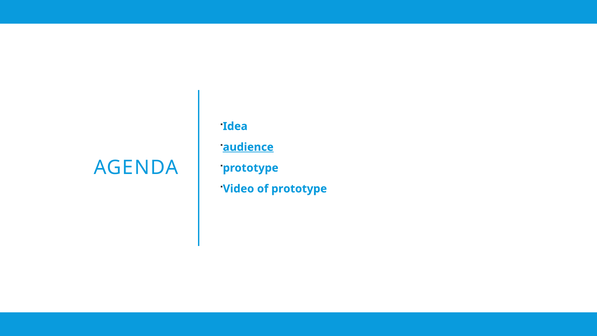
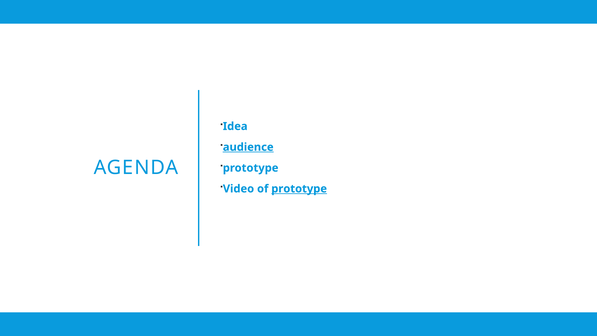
prototype at (299, 189) underline: none -> present
